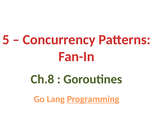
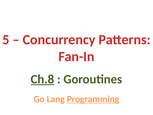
Ch.8 underline: none -> present
